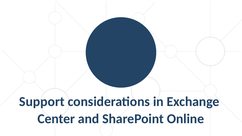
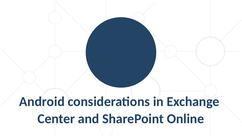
Support: Support -> Android
